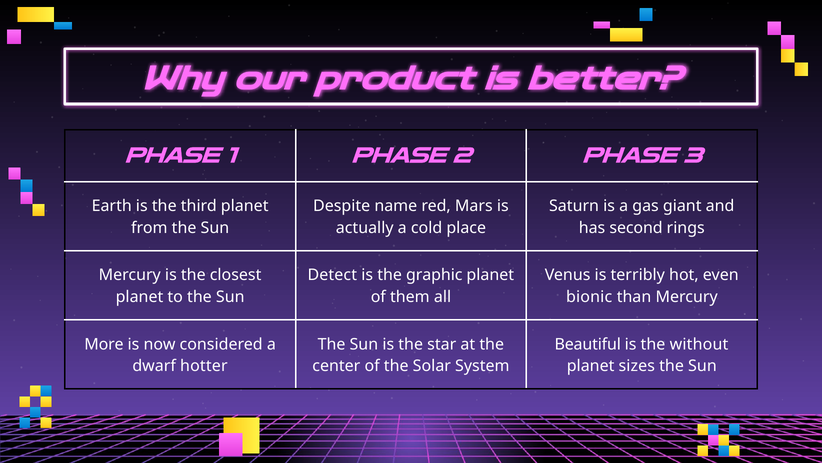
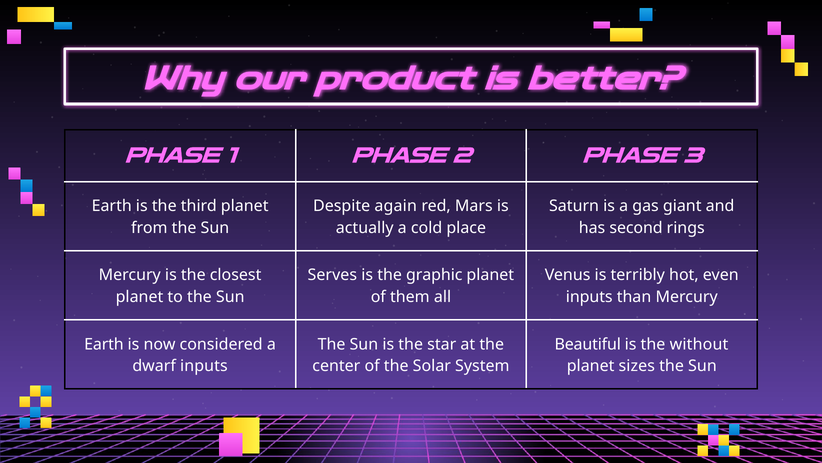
name: name -> again
Detect: Detect -> Serves
bionic at (589, 297): bionic -> inputs
More at (104, 344): More -> Earth
dwarf hotter: hotter -> inputs
